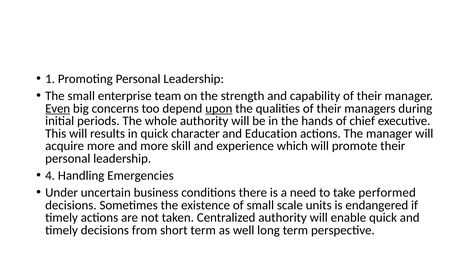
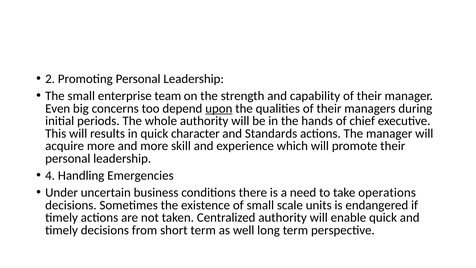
1: 1 -> 2
Even underline: present -> none
Education: Education -> Standards
performed: performed -> operations
